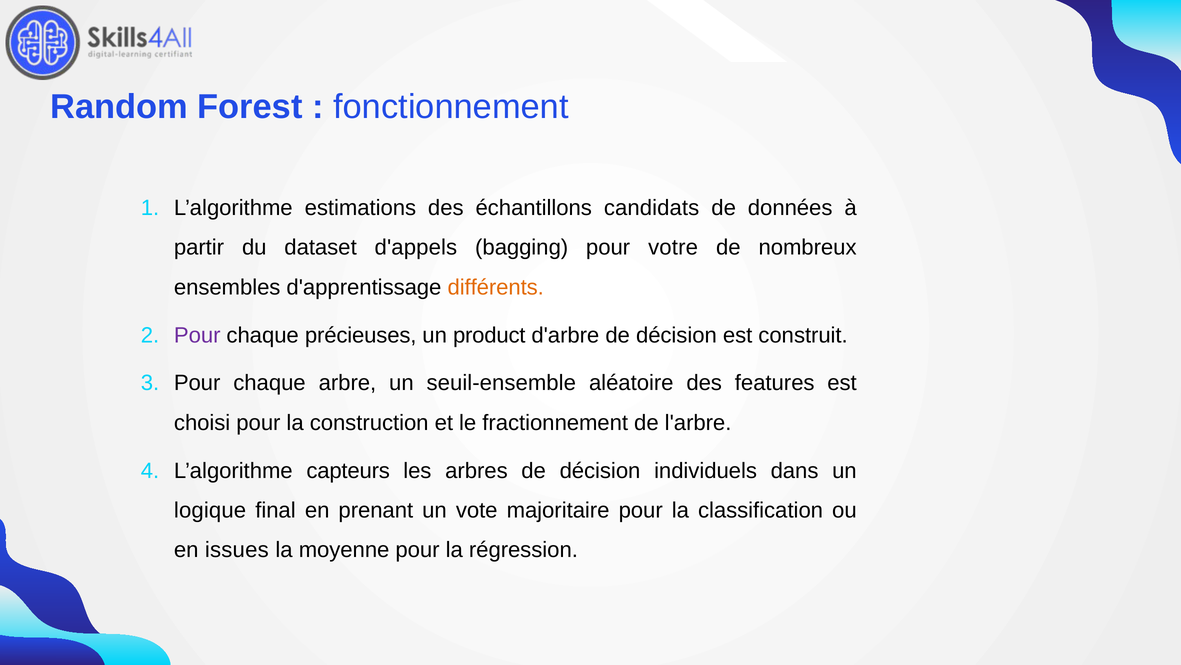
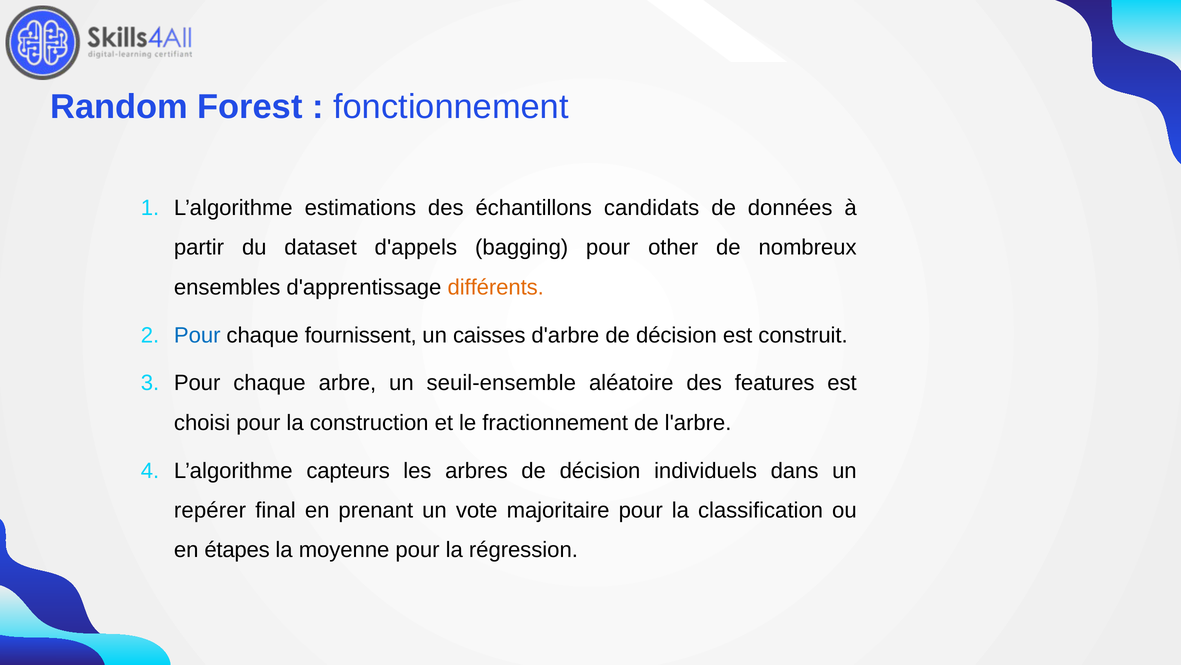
votre: votre -> other
Pour at (197, 335) colour: purple -> blue
précieuses: précieuses -> fournissent
product: product -> caisses
logique: logique -> repérer
issues: issues -> étapes
